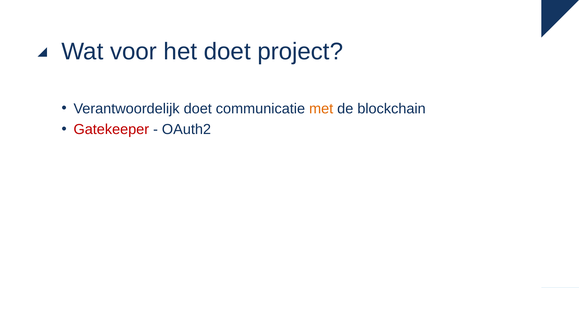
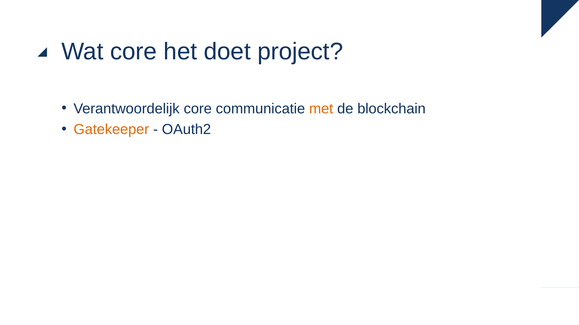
Wat voor: voor -> core
Verantwoordelijk doet: doet -> core
Gatekeeper colour: red -> orange
